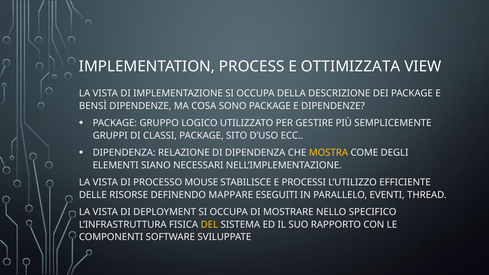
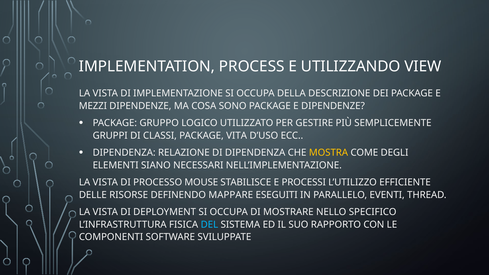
OTTIMIZZATA: OTTIMIZZATA -> UTILIZZANDO
BENSÌ: BENSÌ -> MEZZI
SITO: SITO -> VITA
DEL colour: yellow -> light blue
